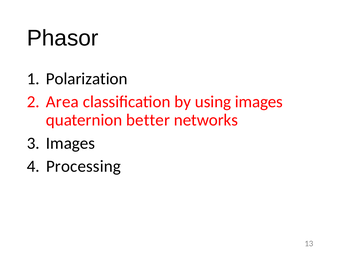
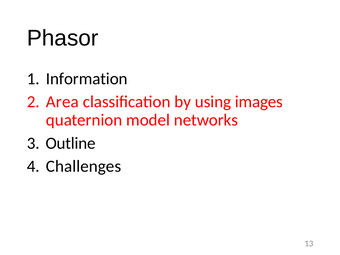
Polarization: Polarization -> Information
better: better -> model
Images at (70, 143): Images -> Outline
Processing: Processing -> Challenges
